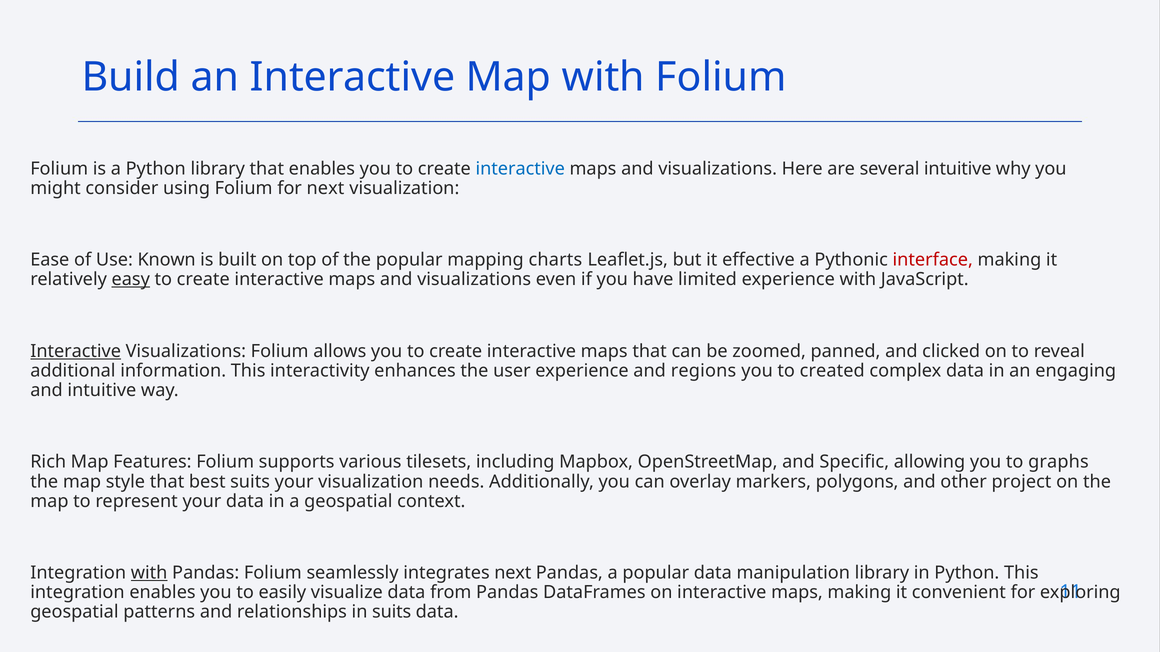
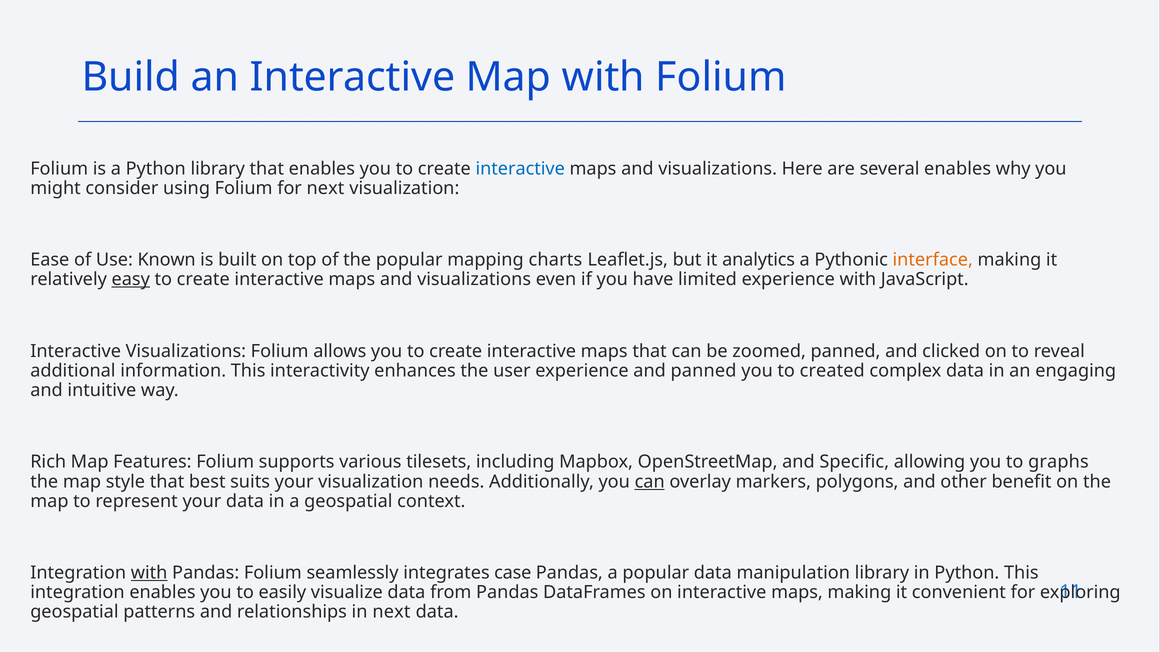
several intuitive: intuitive -> enables
effective: effective -> analytics
interface colour: red -> orange
Interactive at (76, 351) underline: present -> none
and regions: regions -> panned
can at (650, 482) underline: none -> present
project: project -> benefit
integrates next: next -> case
in suits: suits -> next
